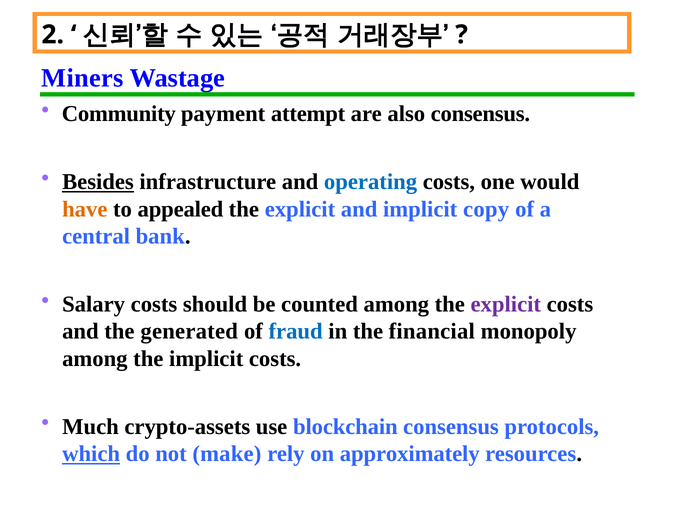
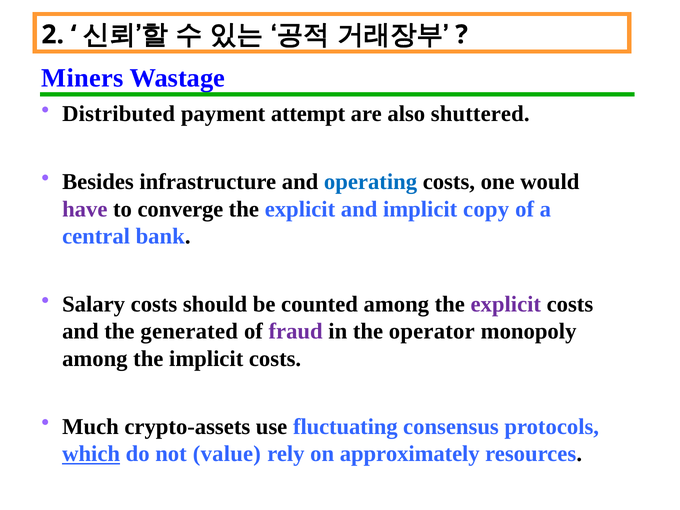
Community: Community -> Distributed
also consensus: consensus -> shuttered
Besides underline: present -> none
have colour: orange -> purple
appealed: appealed -> converge
fraud colour: blue -> purple
financial: financial -> operator
blockchain: blockchain -> fluctuating
make: make -> value
